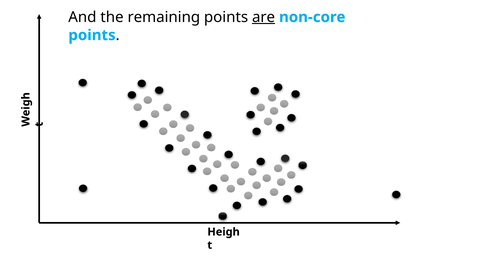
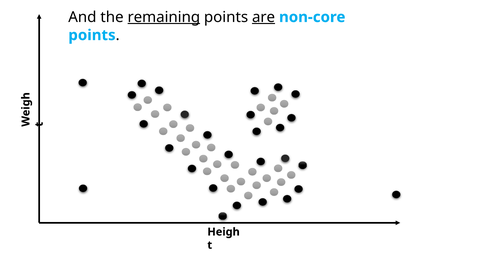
remaining underline: none -> present
